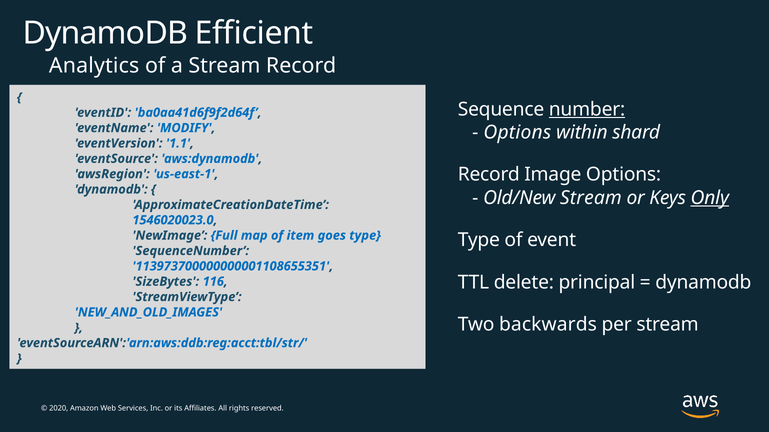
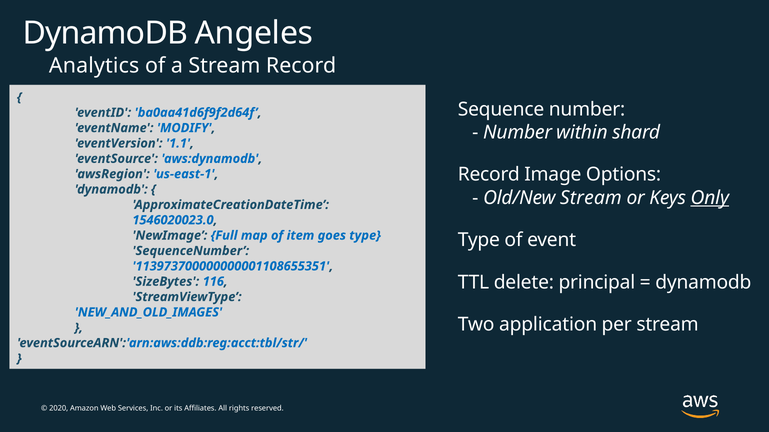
Efficient: Efficient -> Angeles
number at (587, 110) underline: present -> none
Options at (517, 133): Options -> Number
backwards: backwards -> application
